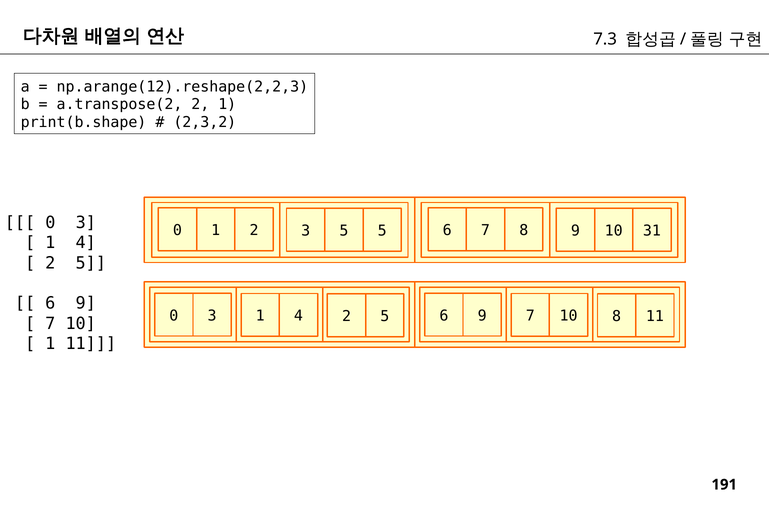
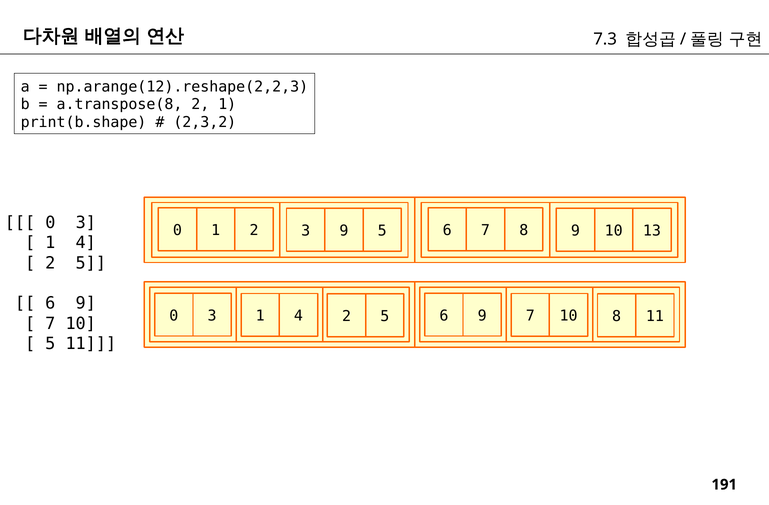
a.transpose(2: a.transpose(2 -> a.transpose(8
3 5: 5 -> 9
31: 31 -> 13
1 at (50, 344): 1 -> 5
